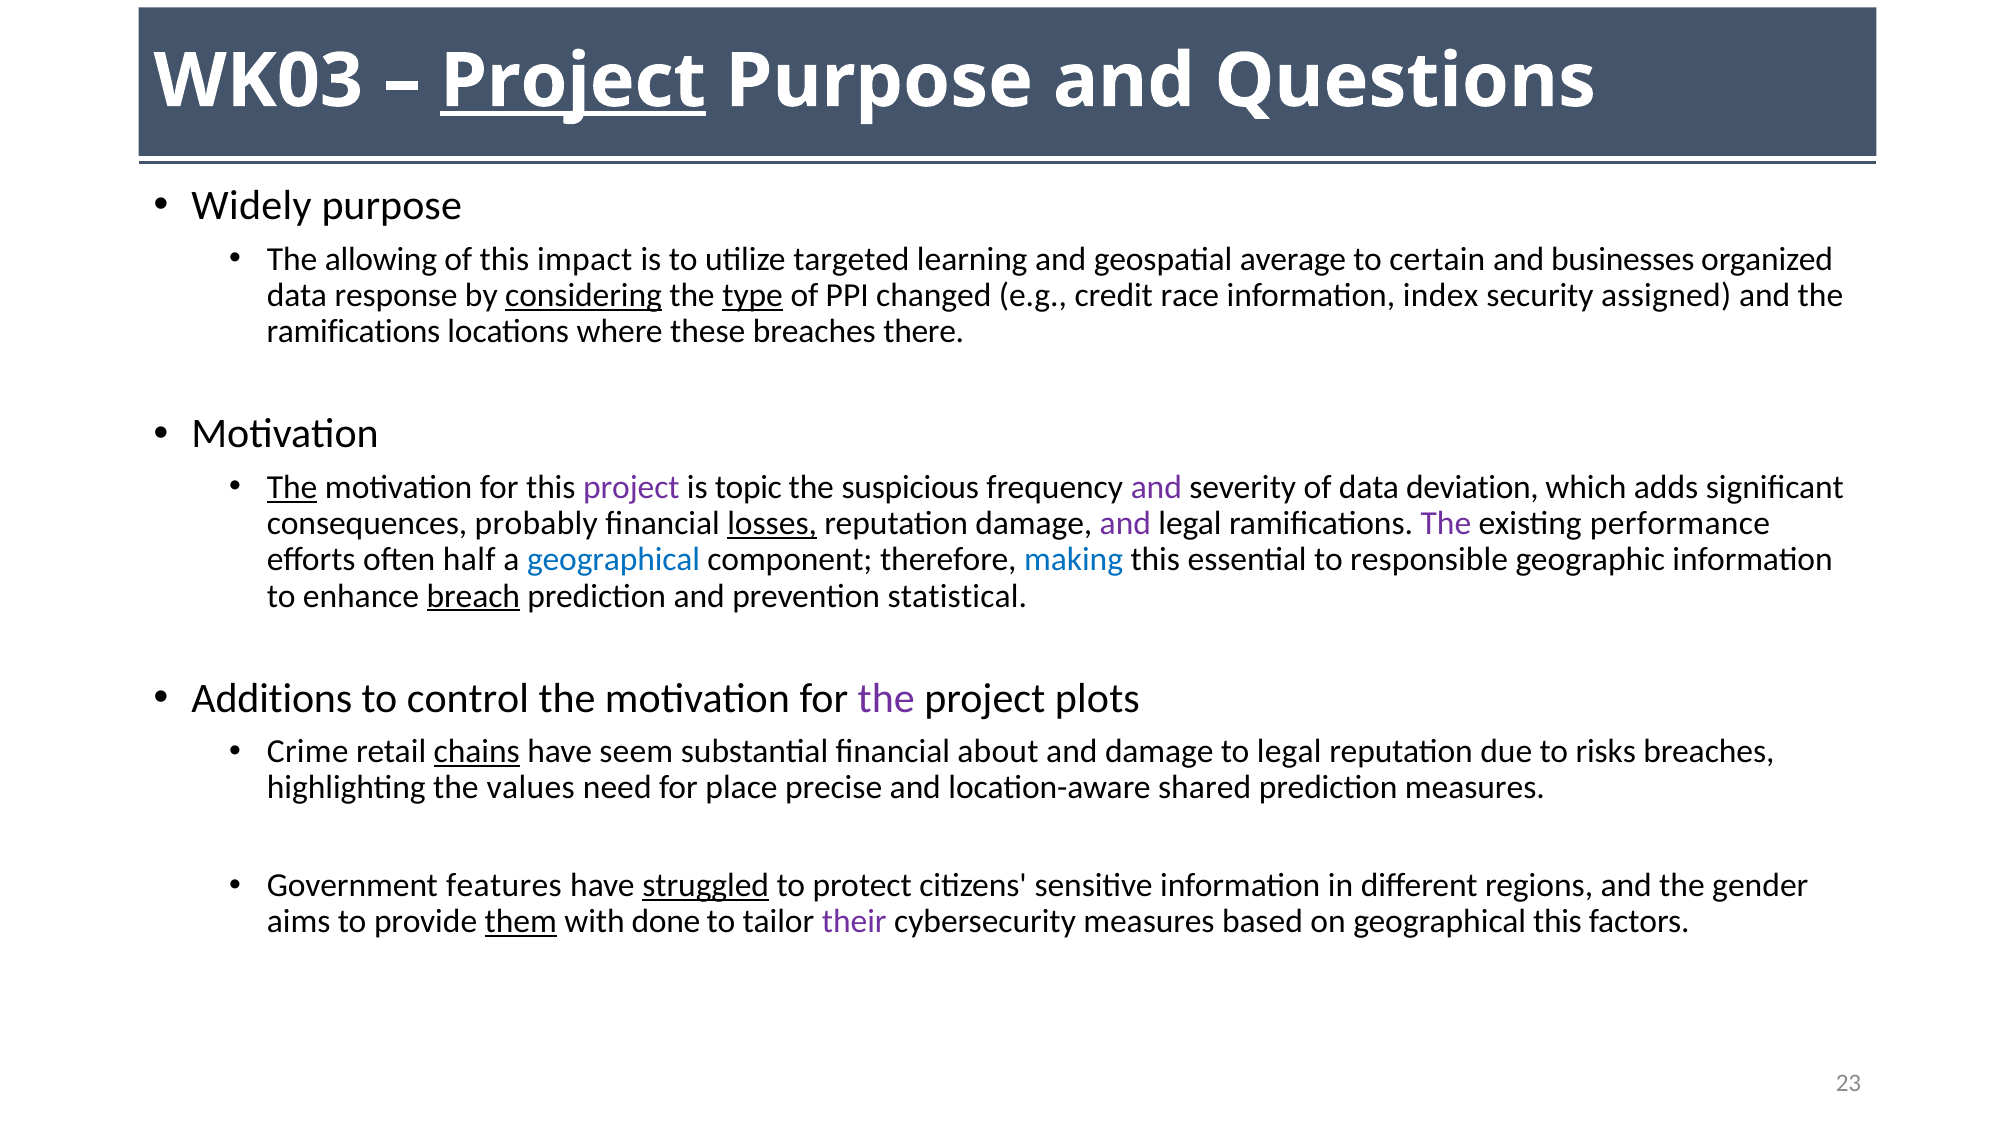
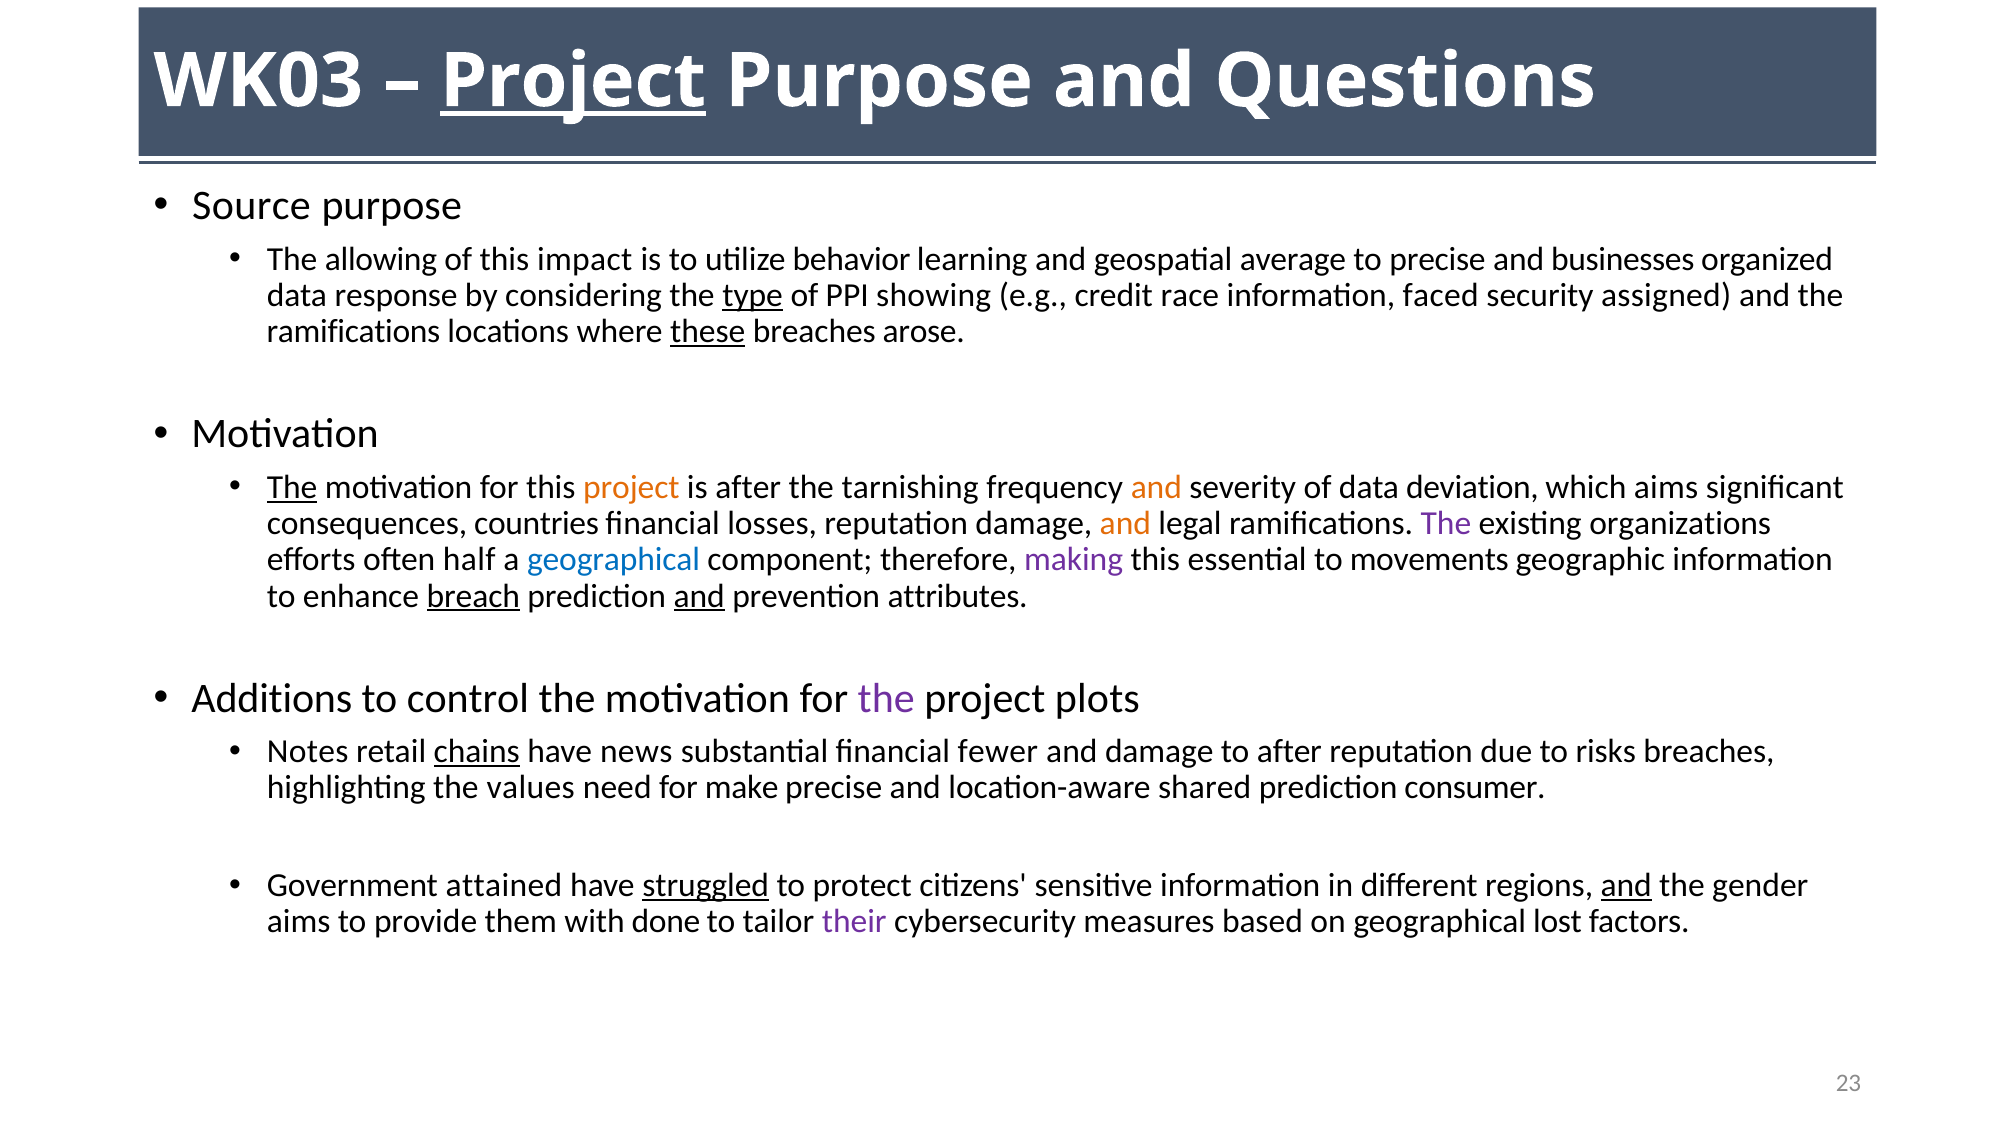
Widely: Widely -> Source
targeted: targeted -> behavior
to certain: certain -> precise
considering underline: present -> none
changed: changed -> showing
index: index -> faced
these underline: none -> present
there: there -> arose
project at (631, 487) colour: purple -> orange
is topic: topic -> after
suspicious: suspicious -> tarnishing
and at (1156, 487) colour: purple -> orange
which adds: adds -> aims
probably: probably -> countries
losses underline: present -> none
and at (1125, 523) colour: purple -> orange
performance: performance -> organizations
making colour: blue -> purple
responsible: responsible -> movements
and at (699, 596) underline: none -> present
statistical: statistical -> attributes
Crime: Crime -> Notes
seem: seem -> news
about: about -> fewer
to legal: legal -> after
place: place -> make
prediction measures: measures -> consumer
features: features -> attained
and at (1626, 885) underline: none -> present
them underline: present -> none
geographical this: this -> lost
